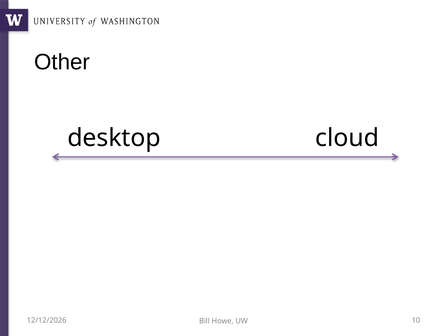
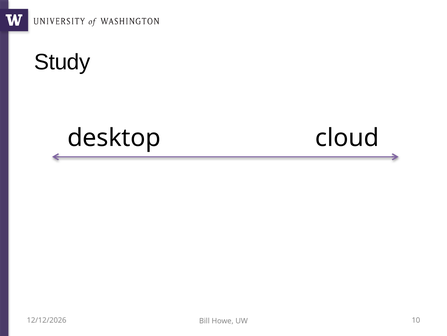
Other: Other -> Study
